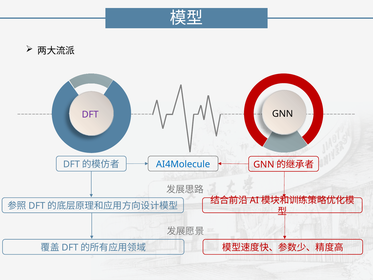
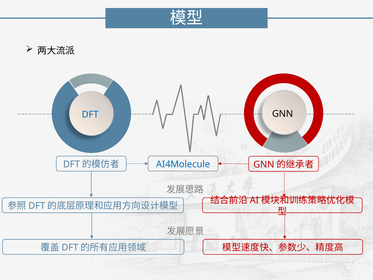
DFT colour: purple -> blue
